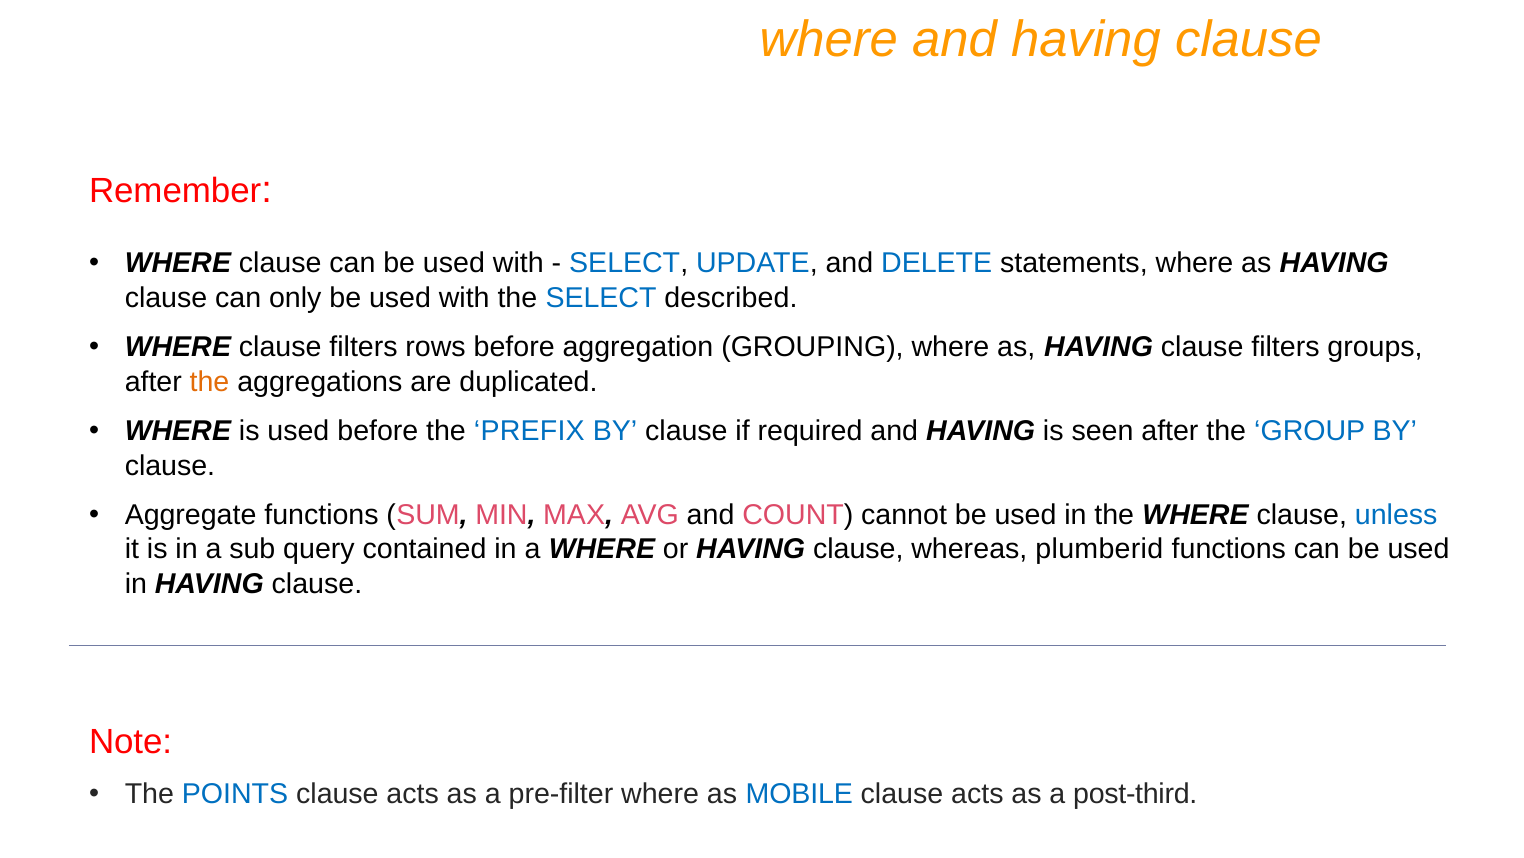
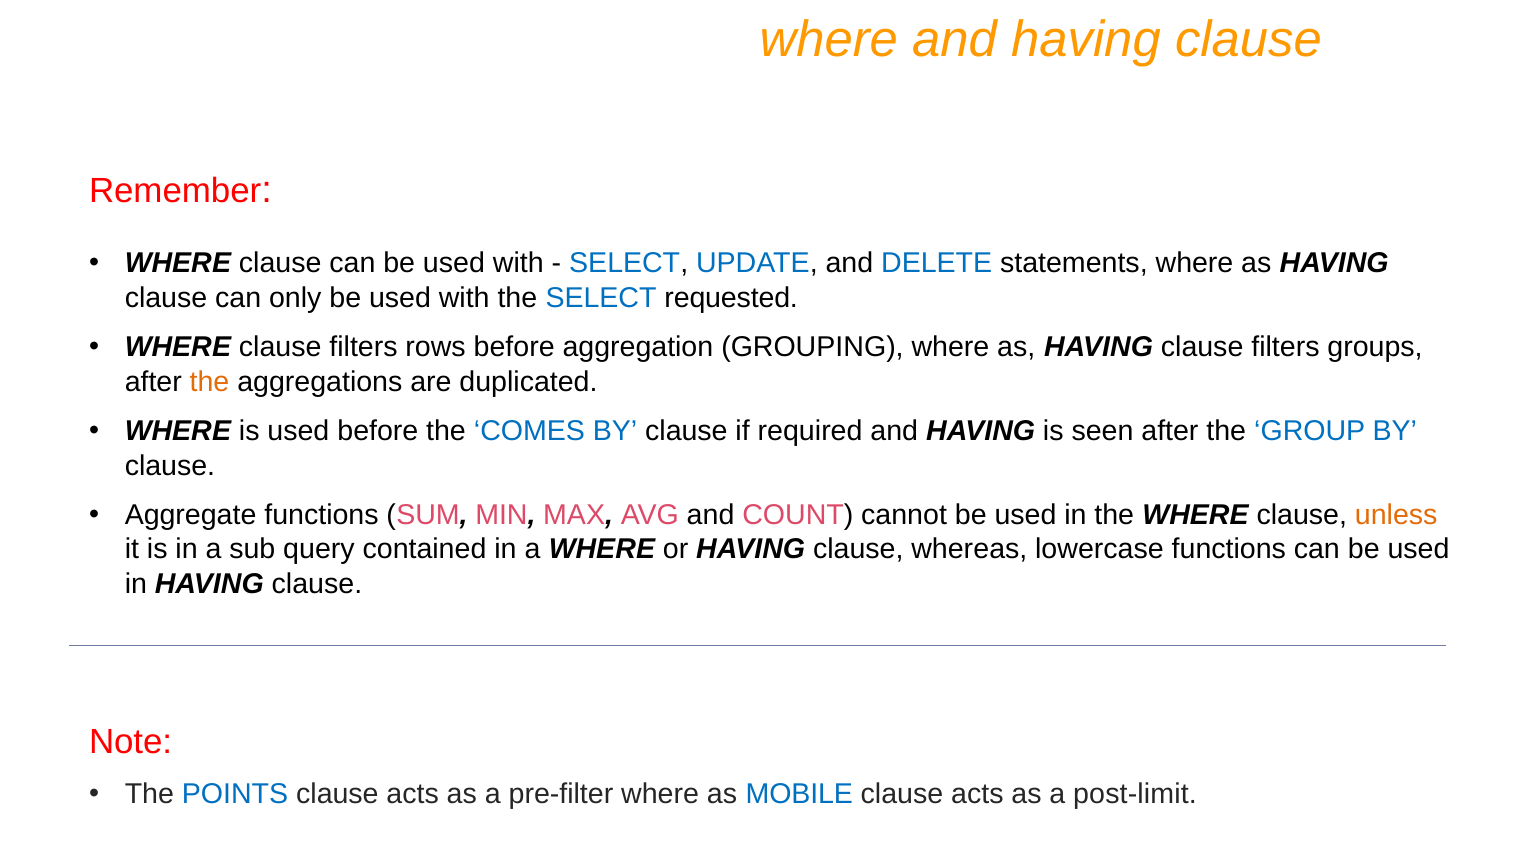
described: described -> requested
PREFIX: PREFIX -> COMES
unless colour: blue -> orange
plumberid: plumberid -> lowercase
post-third: post-third -> post-limit
